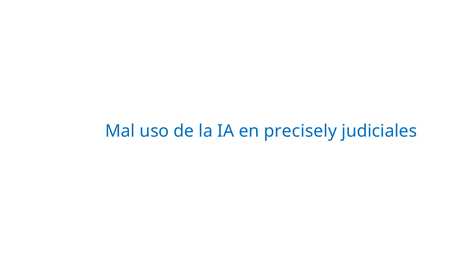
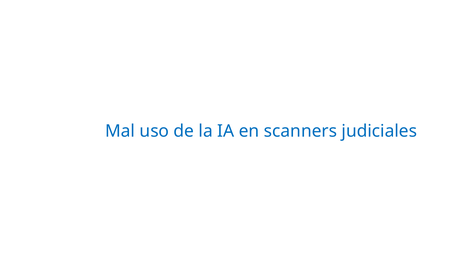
precisely: precisely -> scanners
